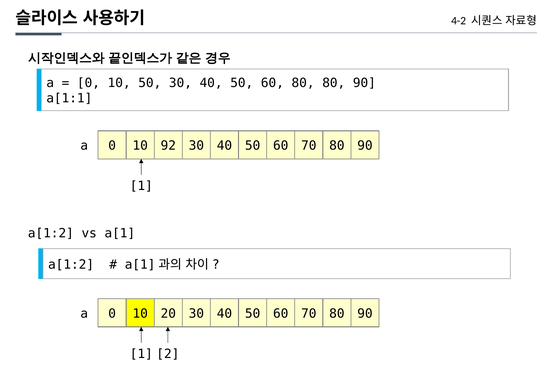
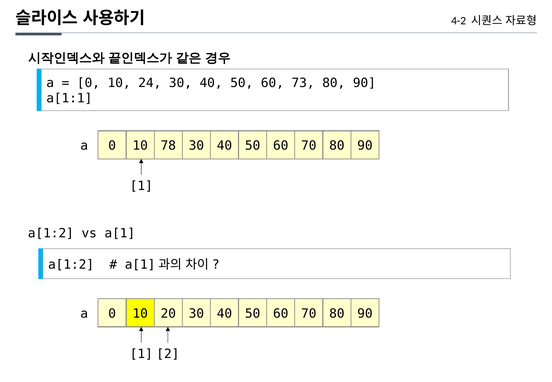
10 50: 50 -> 24
60 80: 80 -> 73
92: 92 -> 78
